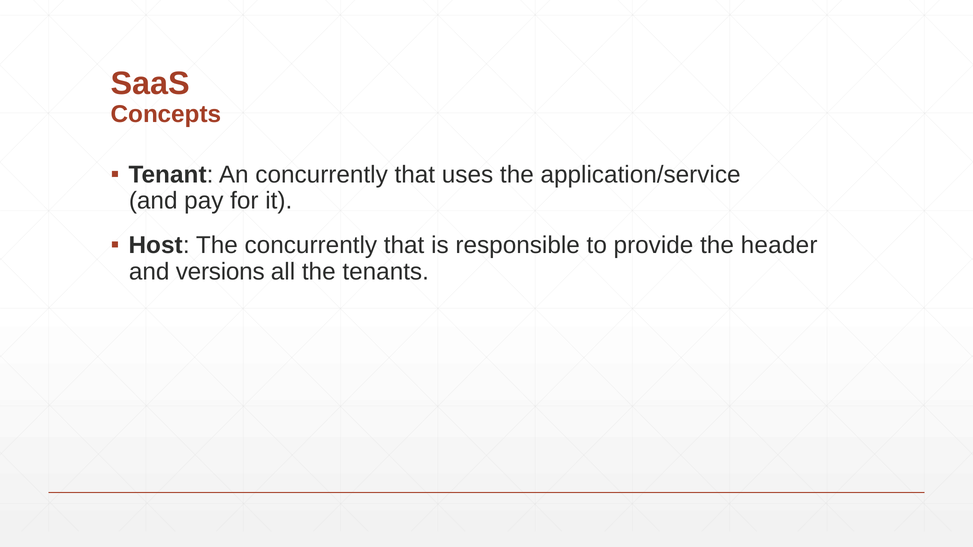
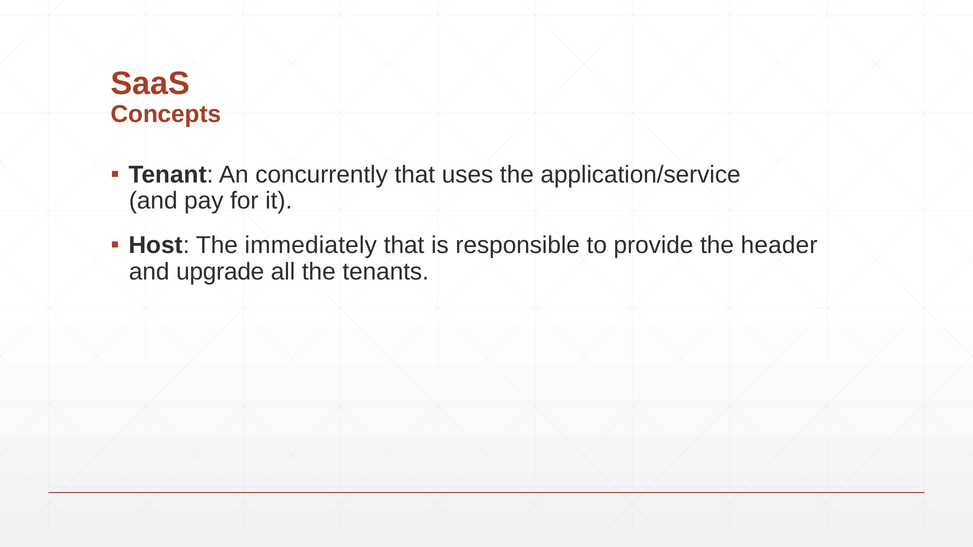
The concurrently: concurrently -> immediately
versions: versions -> upgrade
